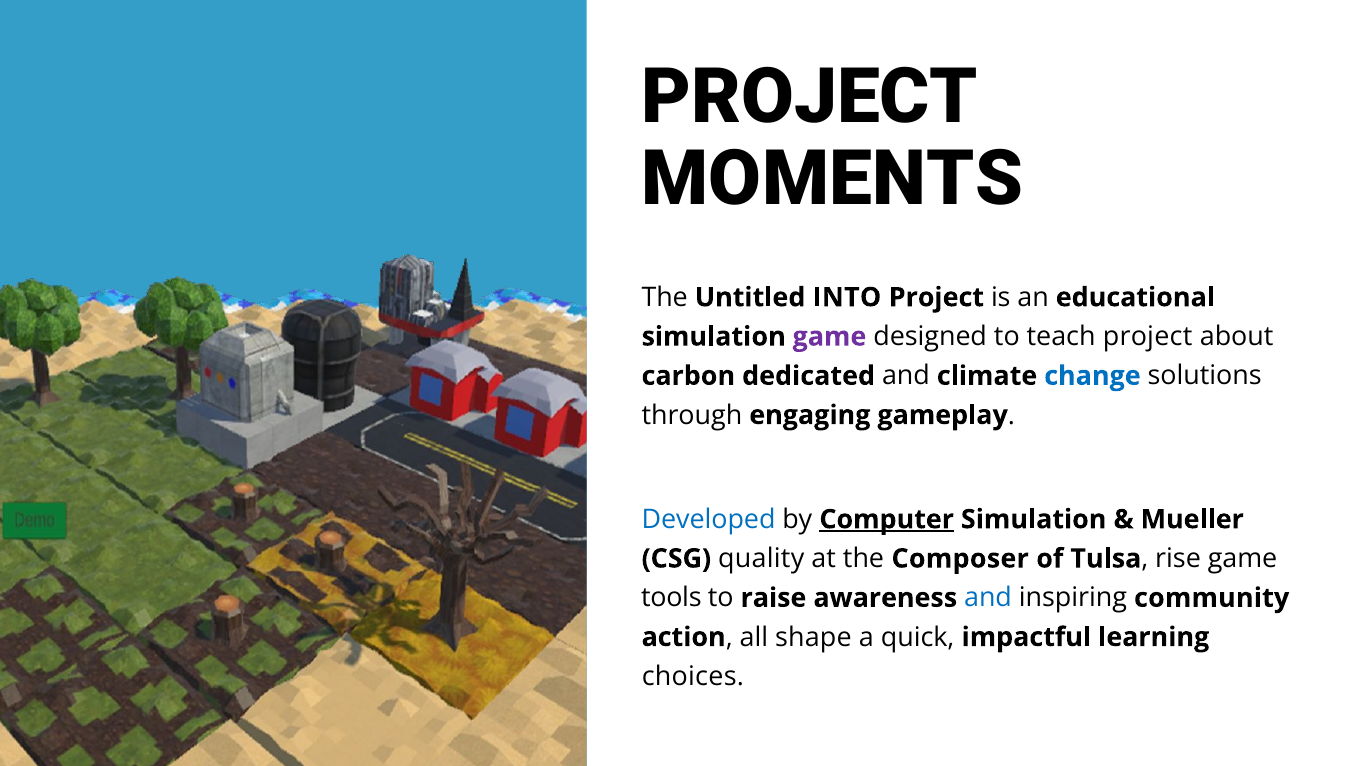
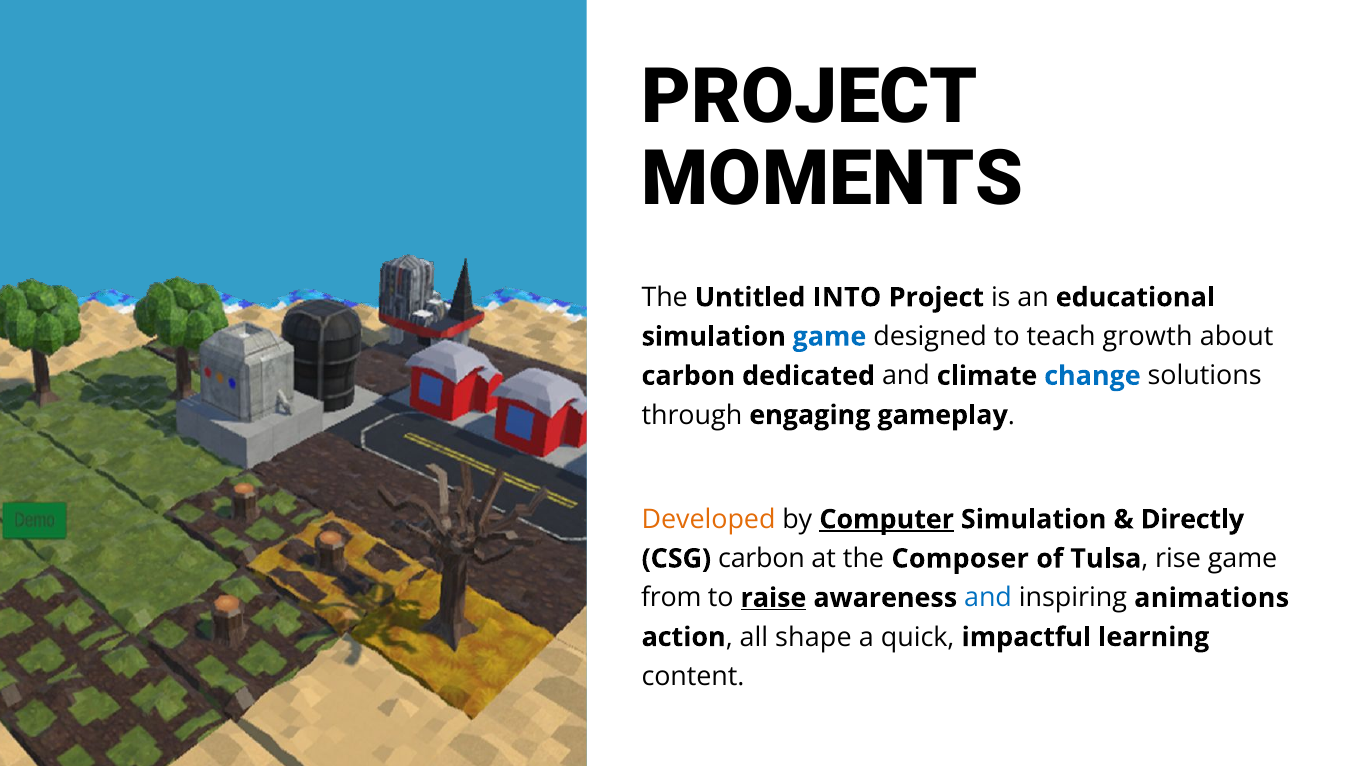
game at (829, 336) colour: purple -> blue
teach project: project -> growth
Developed colour: blue -> orange
Mueller: Mueller -> Directly
CSG quality: quality -> carbon
tools: tools -> from
raise underline: none -> present
community: community -> animations
choices: choices -> content
